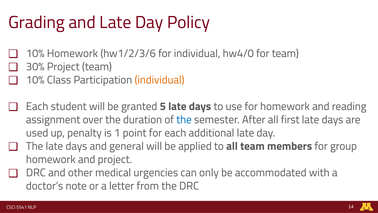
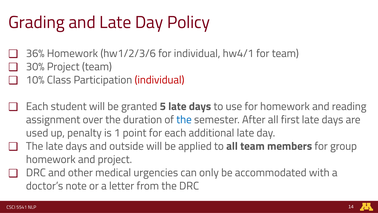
10% at (35, 53): 10% -> 36%
hw4/0: hw4/0 -> hw4/1
individual at (160, 80) colour: orange -> red
general: general -> outside
